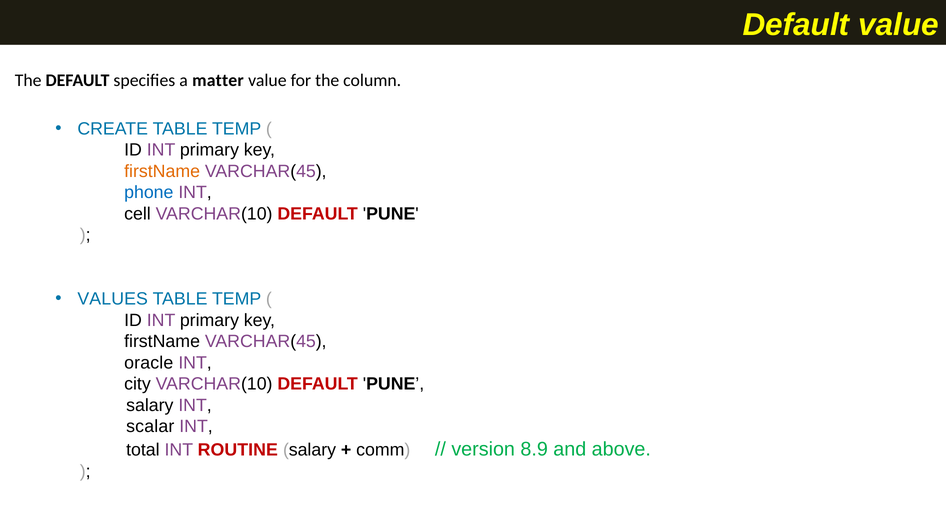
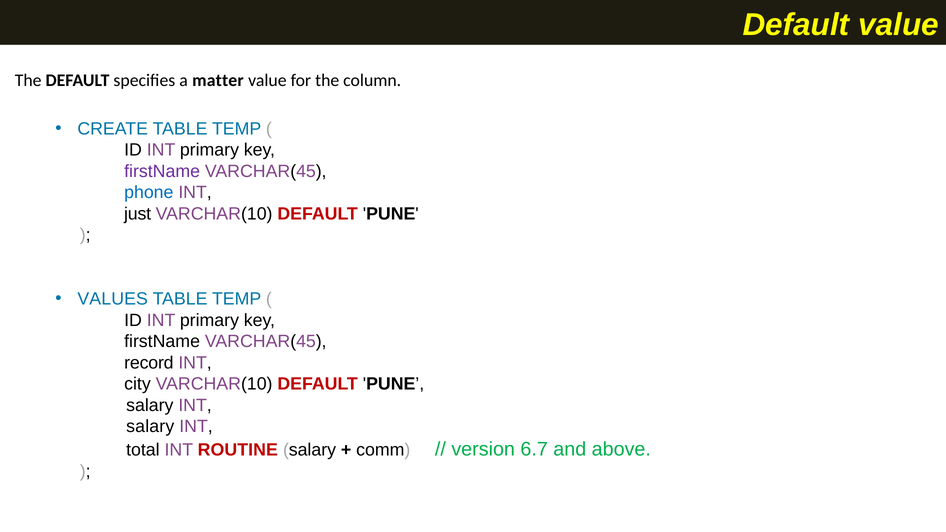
firstName at (162, 171) colour: orange -> purple
cell: cell -> just
oracle: oracle -> record
scalar at (150, 427): scalar -> salary
8.9: 8.9 -> 6.7
